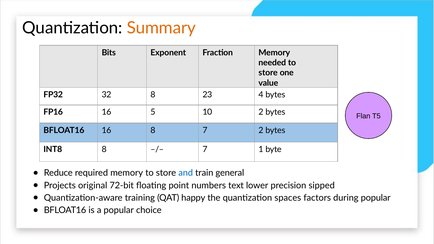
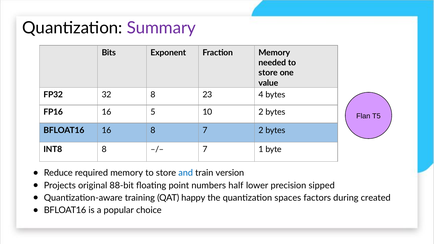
Summary colour: orange -> purple
general: general -> version
72-bit: 72-bit -> 88-bit
text: text -> half
during popular: popular -> created
